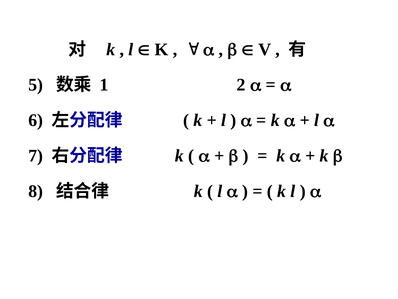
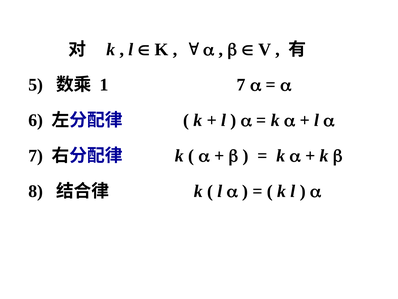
1 2: 2 -> 7
